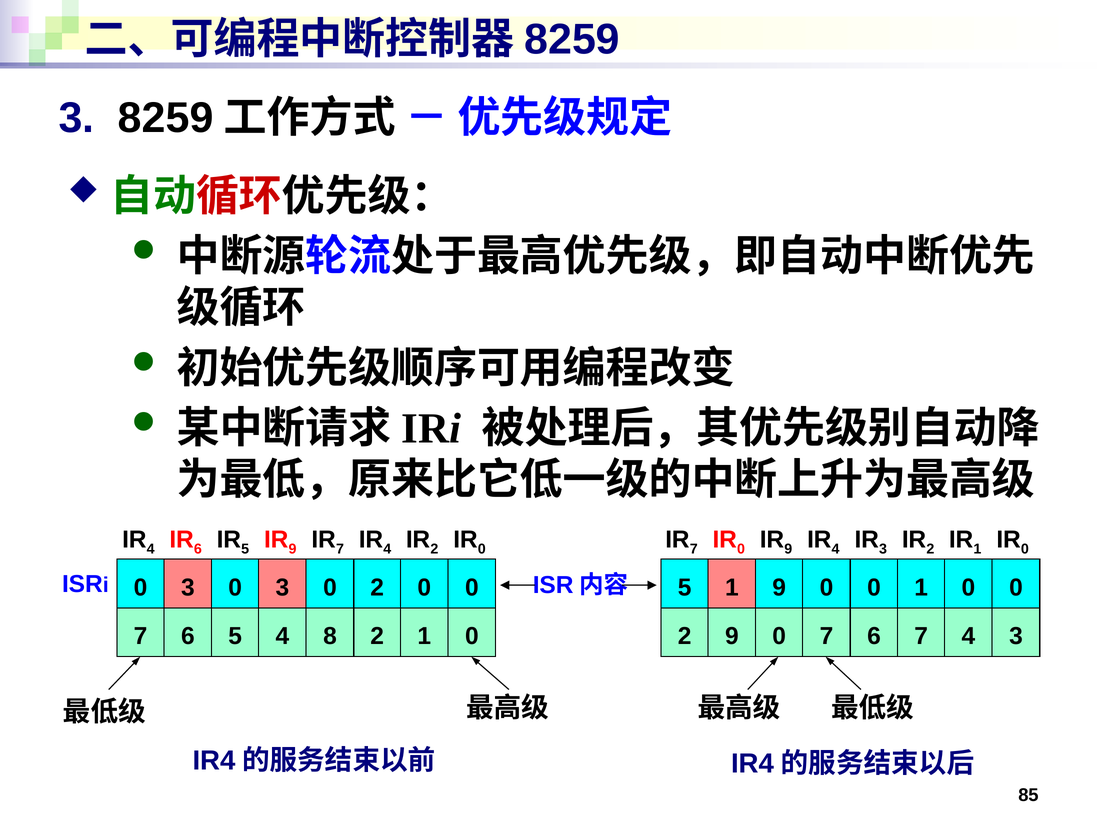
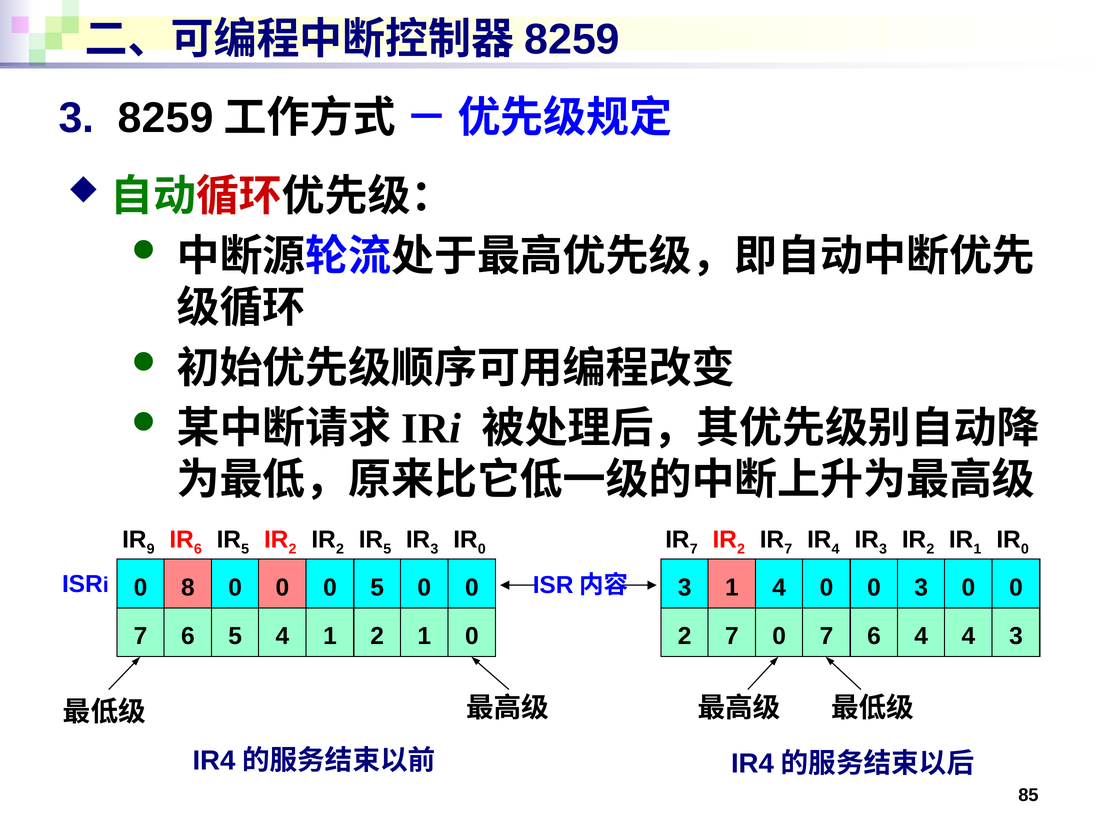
4 at (151, 549): 4 -> 9
9 at (293, 549): 9 -> 2
7 at (340, 549): 7 -> 2
4 at (387, 549): 4 -> 5
2 at (434, 549): 2 -> 3
0 at (741, 549): 0 -> 2
9 at (788, 549): 9 -> 7
3 at (188, 587): 3 -> 8
3 at (282, 587): 3 -> 0
2 at (377, 587): 2 -> 5
5 at (685, 587): 5 -> 3
1 9: 9 -> 4
1 at (921, 587): 1 -> 3
4 8: 8 -> 1
2 9: 9 -> 7
6 7: 7 -> 4
